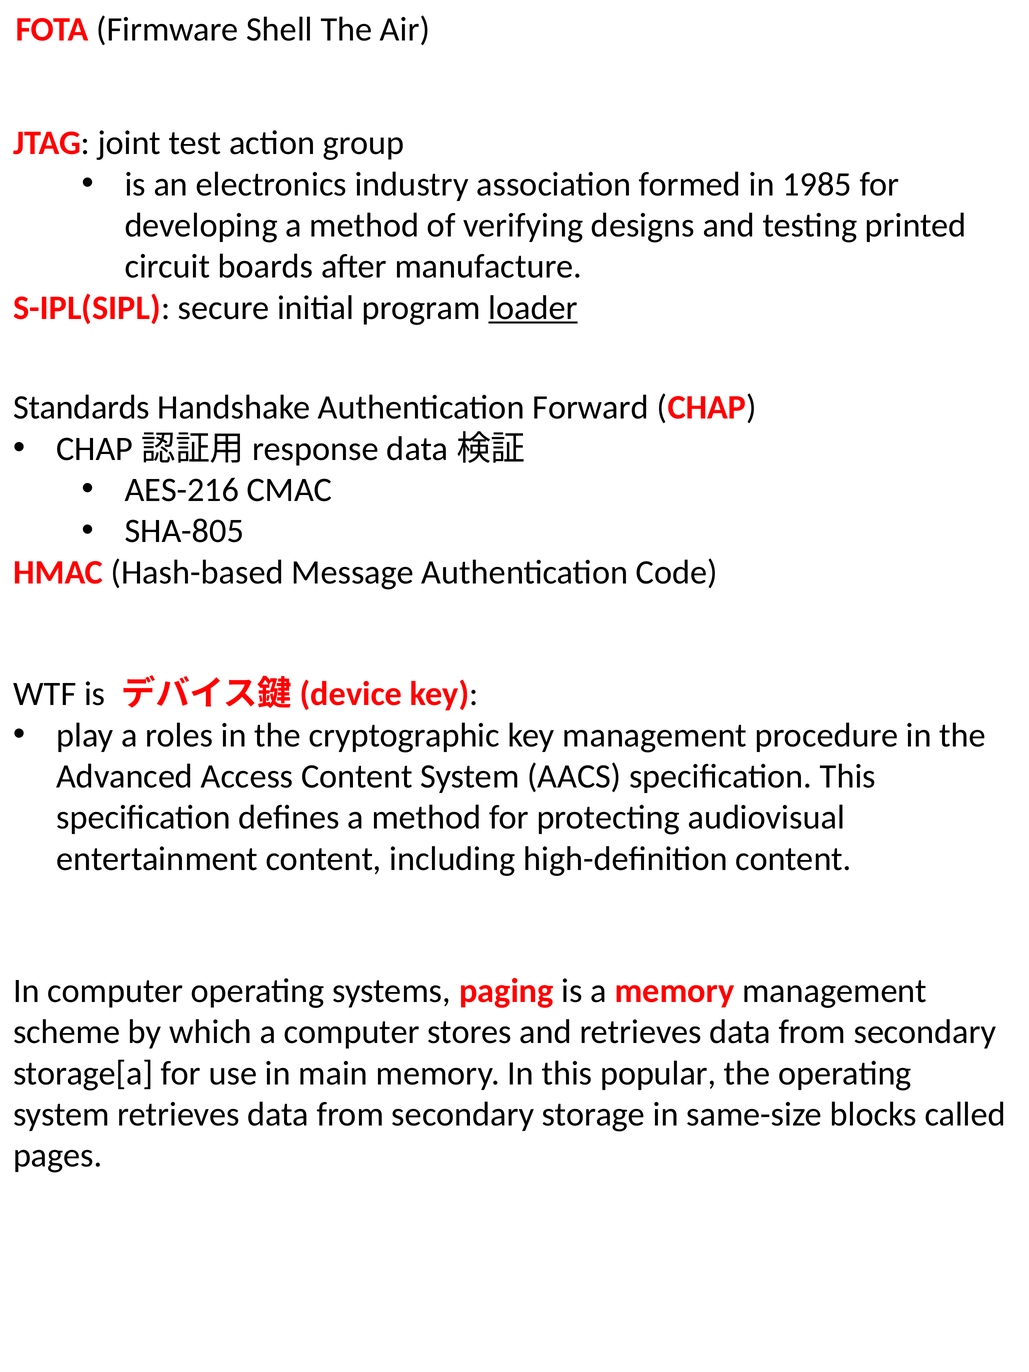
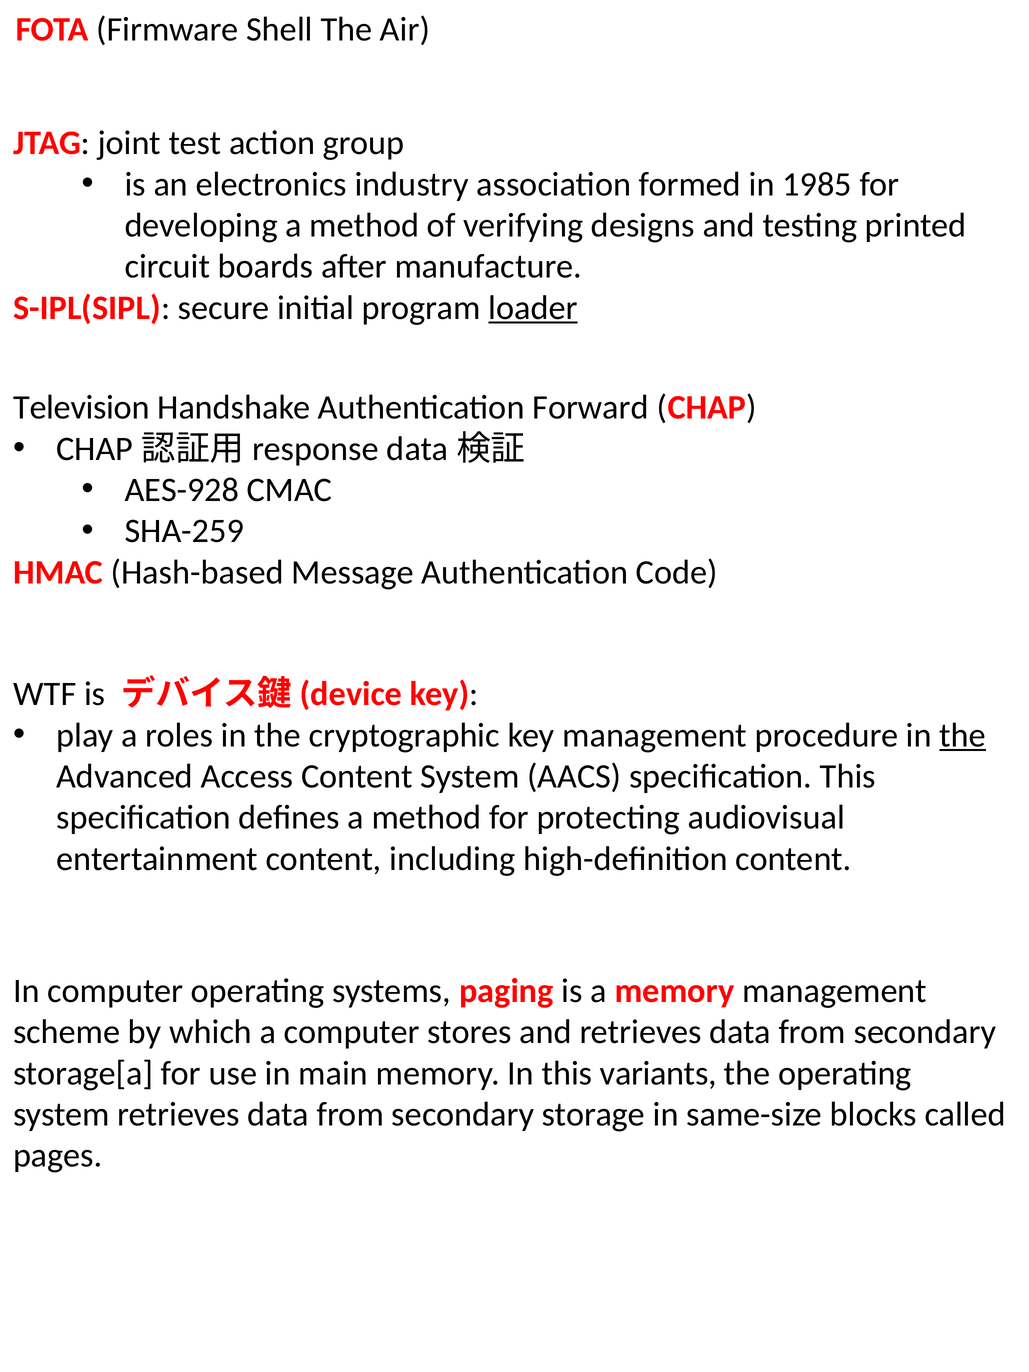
Standards: Standards -> Television
AES-216: AES-216 -> AES-928
SHA-805: SHA-805 -> SHA-259
the at (963, 735) underline: none -> present
popular: popular -> variants
